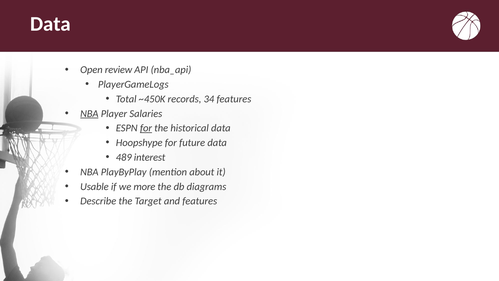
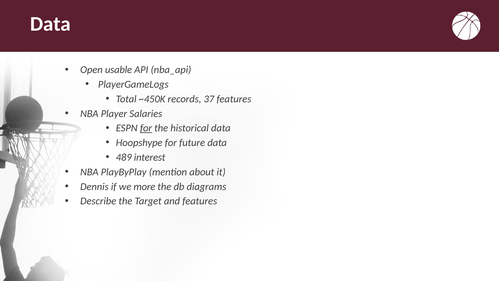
review: review -> usable
34: 34 -> 37
NBA at (89, 114) underline: present -> none
Usable: Usable -> Dennis
